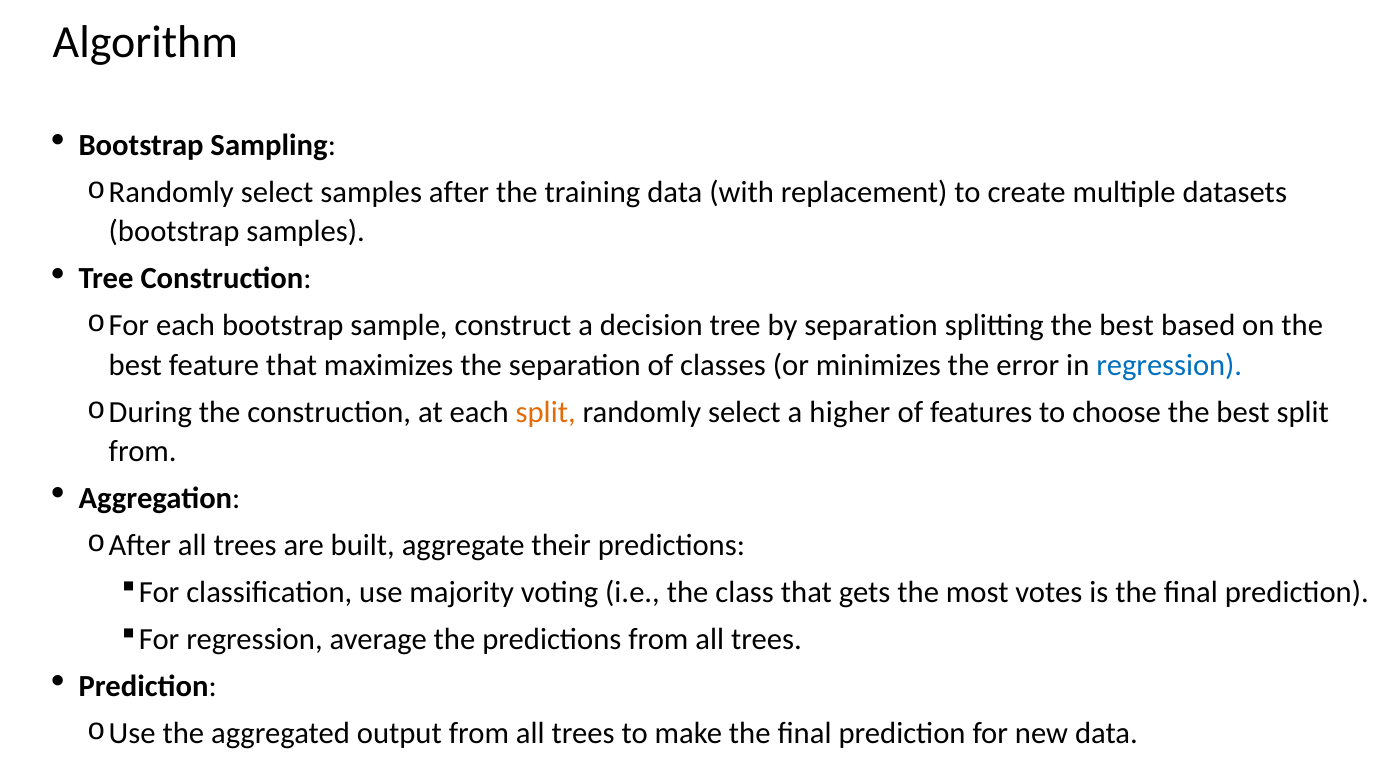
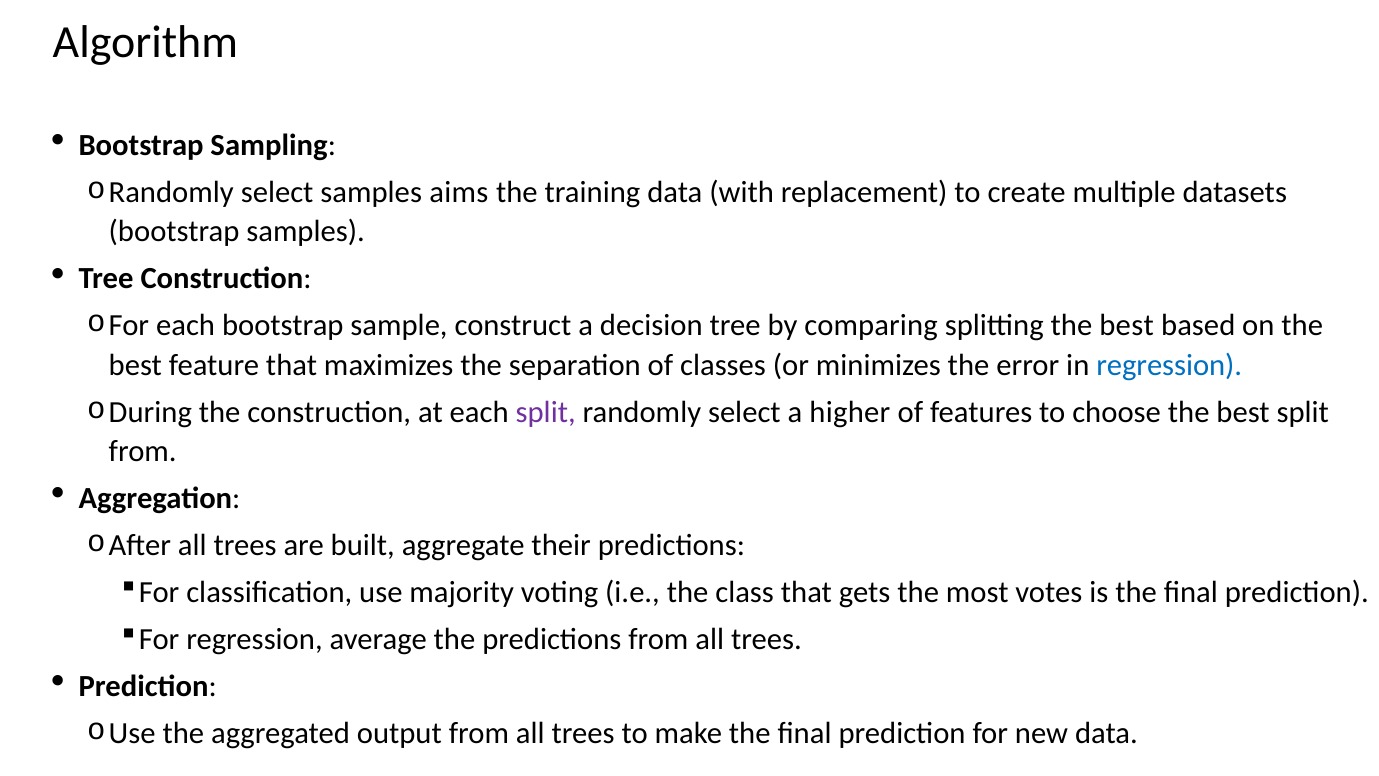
samples after: after -> aims
by separation: separation -> comparing
split at (546, 412) colour: orange -> purple
